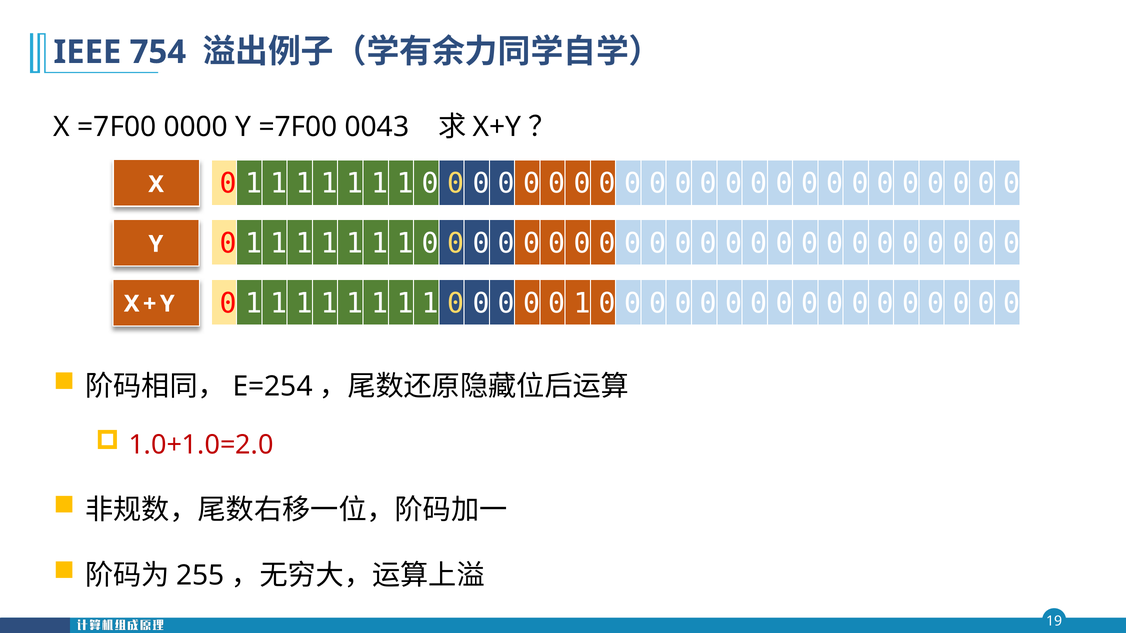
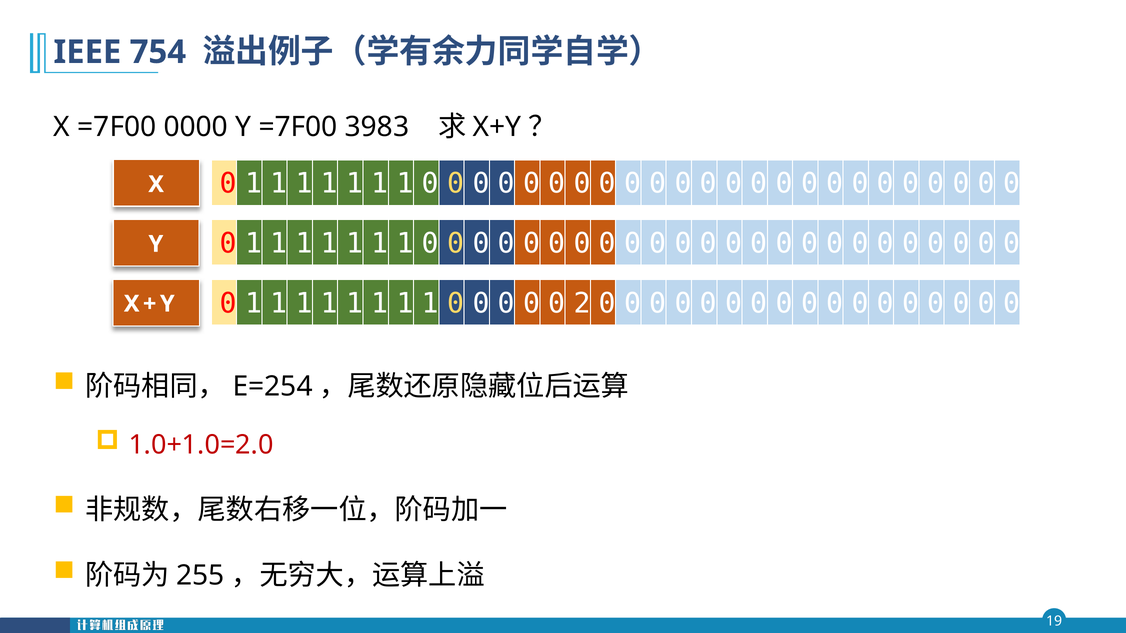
0043: 0043 -> 3983
1 at (582, 303): 1 -> 2
